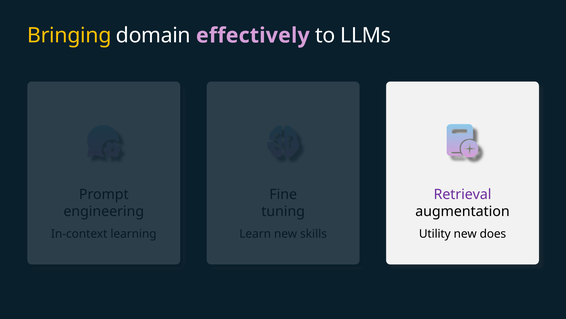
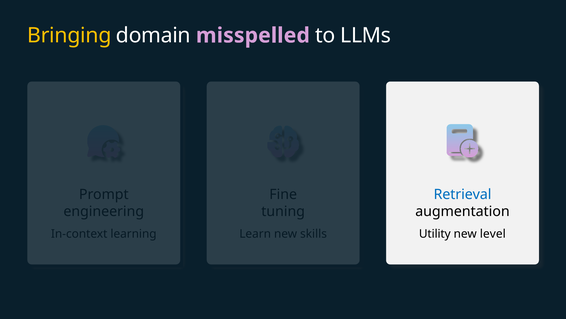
effectively: effectively -> misspelled
Retrieval colour: purple -> blue
does: does -> level
